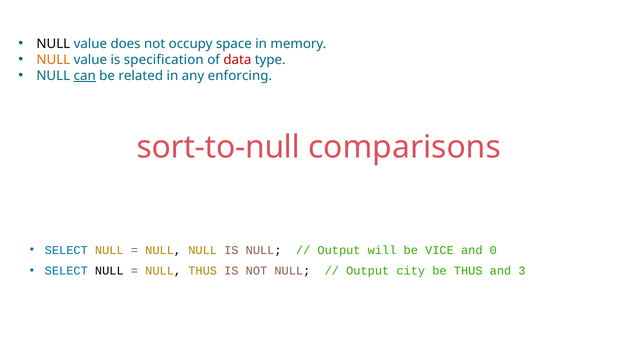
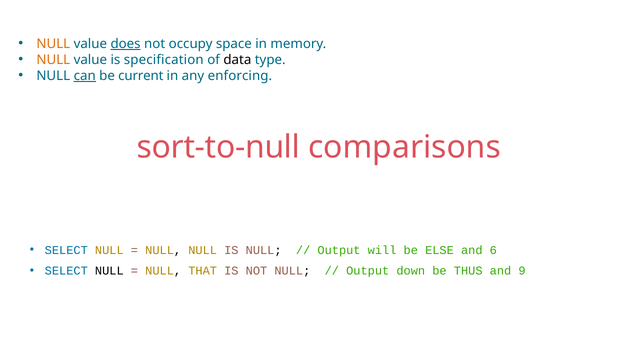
NULL at (53, 44) colour: black -> orange
does underline: none -> present
data colour: red -> black
related: related -> current
VICE: VICE -> ELSE
0: 0 -> 6
NULL THUS: THUS -> THAT
city: city -> down
3: 3 -> 9
